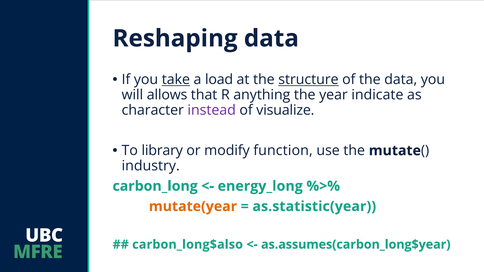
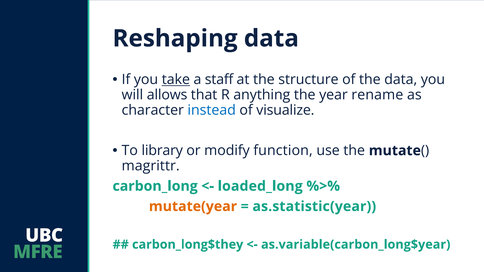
load: load -> staff
structure underline: present -> none
indicate: indicate -> rename
instead colour: purple -> blue
industry: industry -> magrittr
energy_long: energy_long -> loaded_long
carbon_long$also: carbon_long$also -> carbon_long$they
as.assumes(carbon_long$year: as.assumes(carbon_long$year -> as.variable(carbon_long$year
